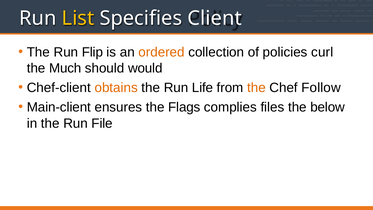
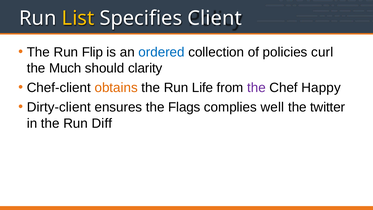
ordered colour: orange -> blue
would: would -> clarity
the at (256, 88) colour: orange -> purple
Follow: Follow -> Happy
Main-client: Main-client -> Dirty-client
files: files -> well
below: below -> twitter
File: File -> Diff
